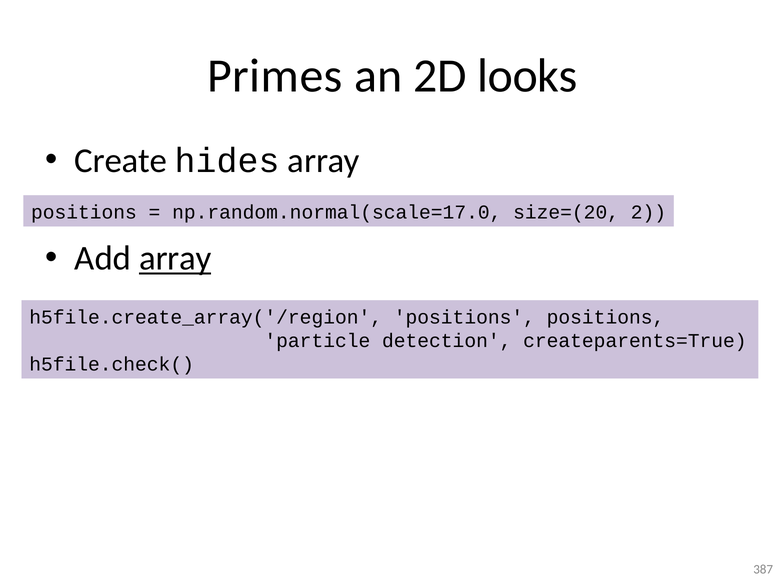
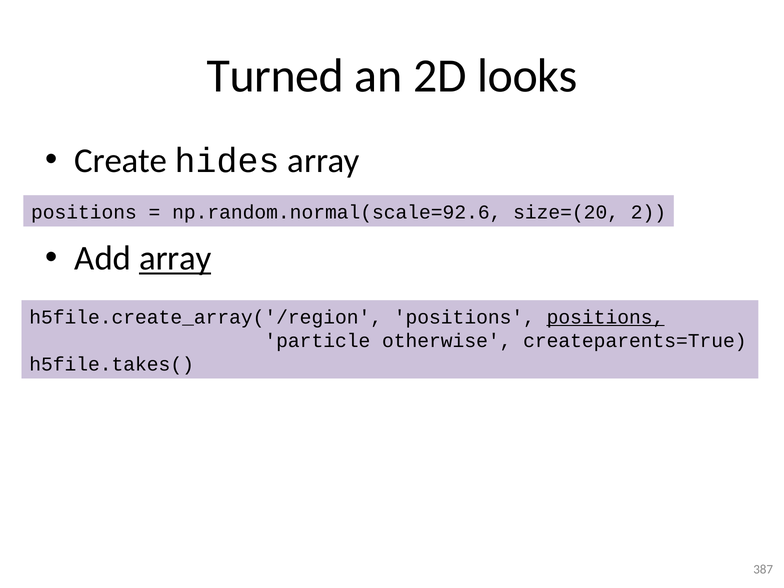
Primes: Primes -> Turned
np.random.normal(scale=17.0: np.random.normal(scale=17.0 -> np.random.normal(scale=92.6
positions at (606, 317) underline: none -> present
detection: detection -> otherwise
h5file.check(: h5file.check( -> h5file.takes(
